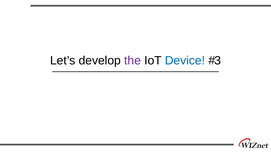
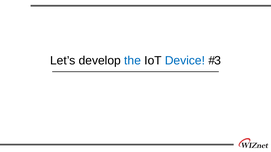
the colour: purple -> blue
